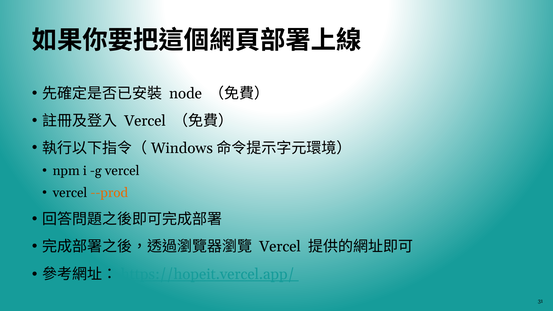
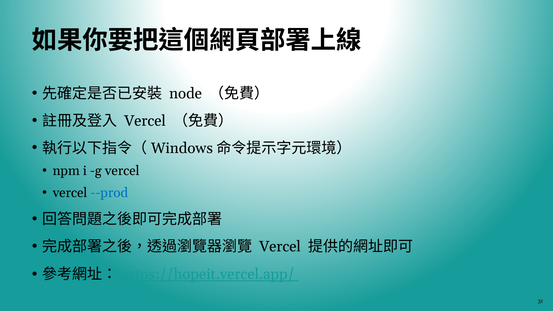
--prod colour: orange -> blue
